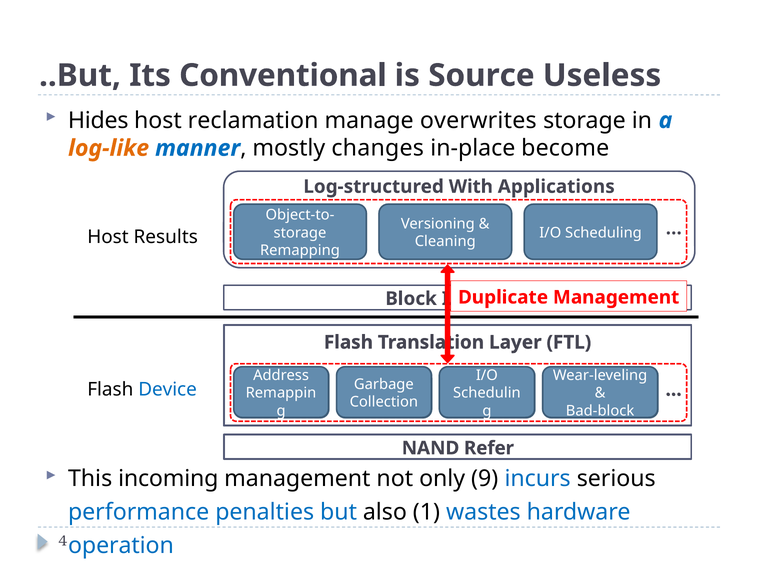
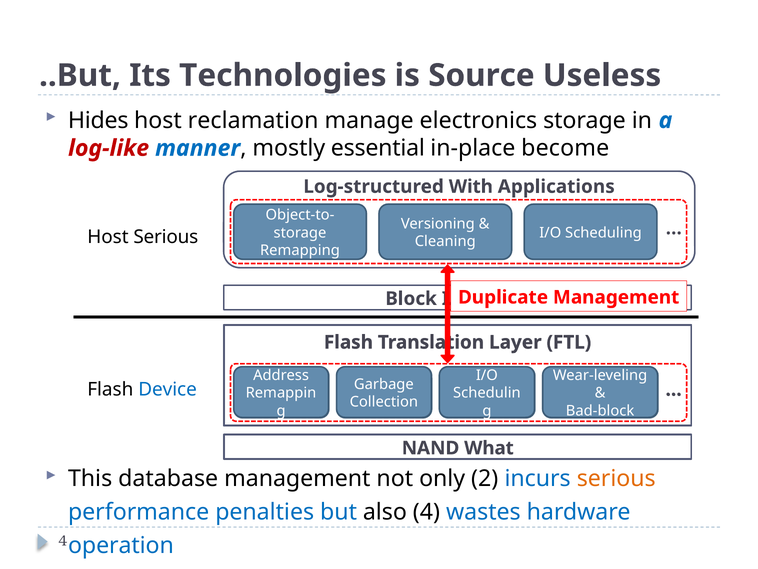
Conventional: Conventional -> Technologies
overwrites: overwrites -> electronics
log-like colour: orange -> red
changes: changes -> essential
Host Results: Results -> Serious
Refer: Refer -> What
incoming: incoming -> database
9: 9 -> 2
serious at (616, 478) colour: black -> orange
also 1: 1 -> 4
